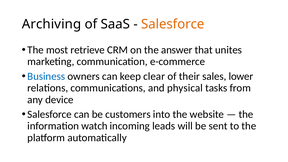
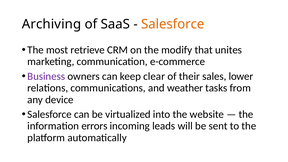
answer: answer -> modify
Business colour: blue -> purple
physical: physical -> weather
customers: customers -> virtualized
watch: watch -> errors
